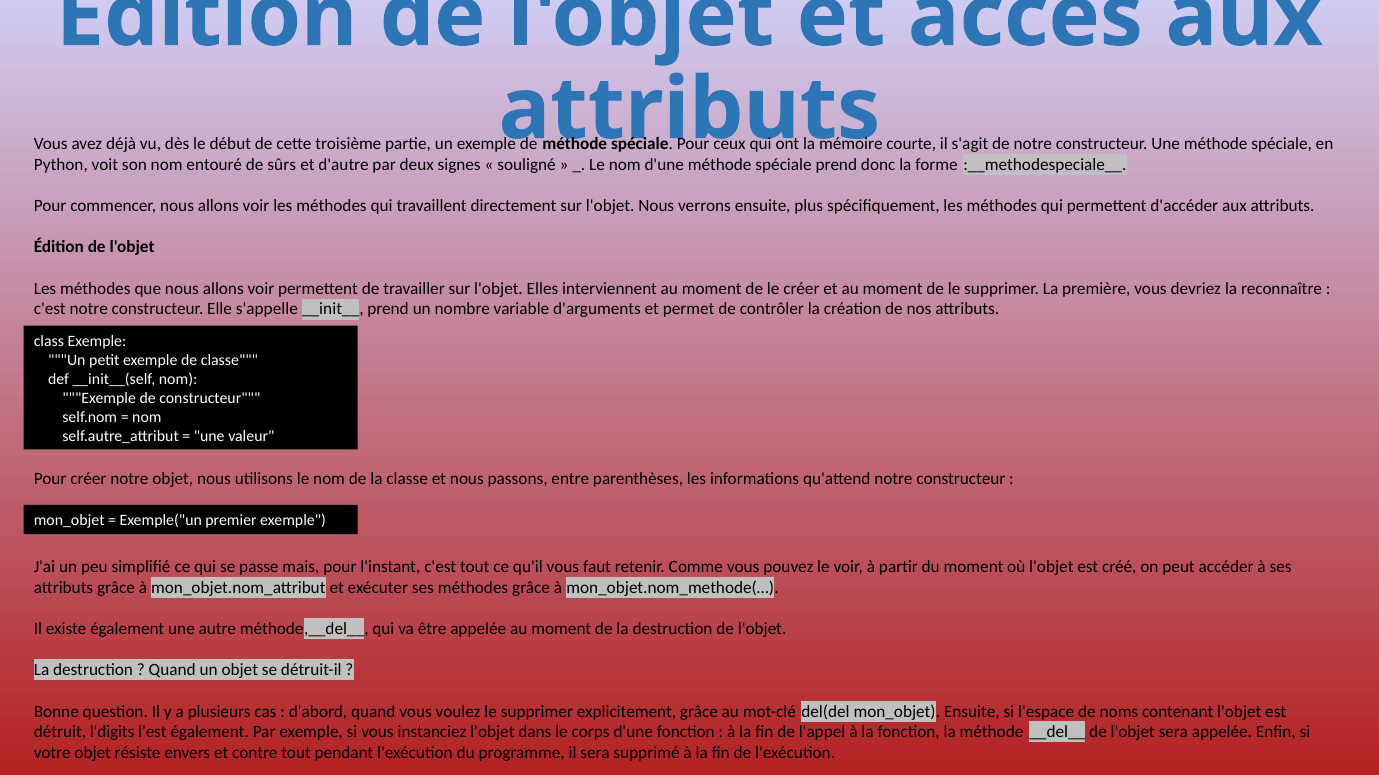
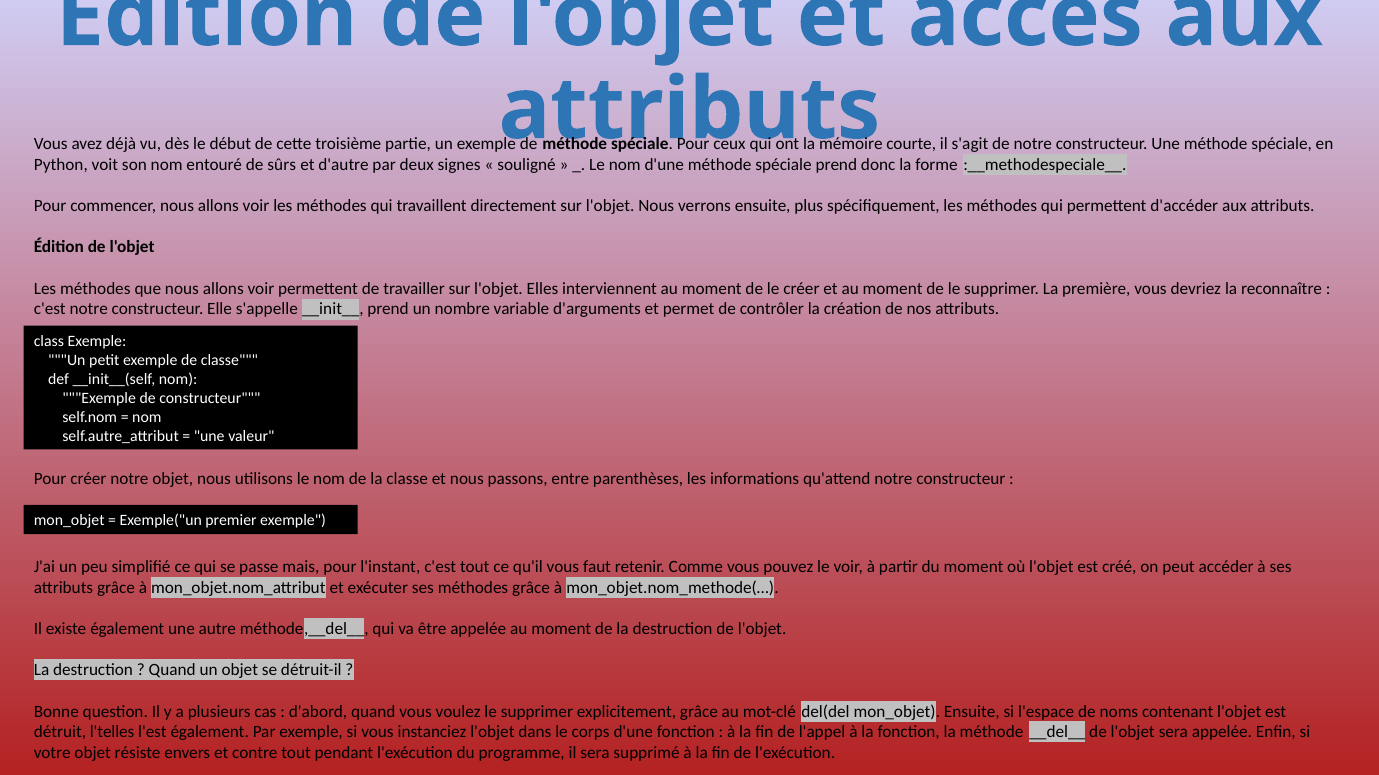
l'digits: l'digits -> l'telles
